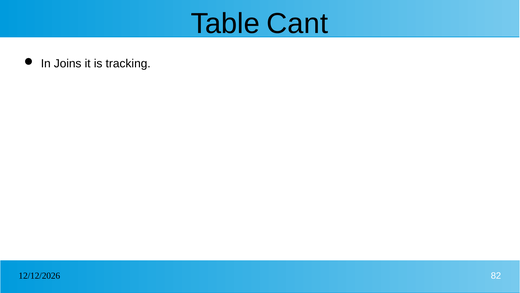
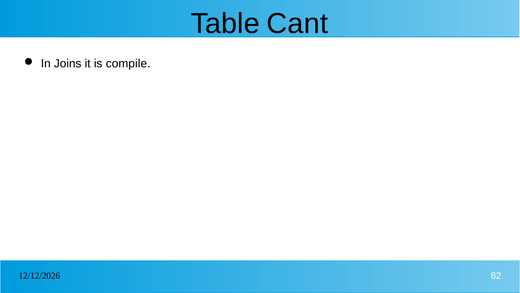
tracking: tracking -> compile
